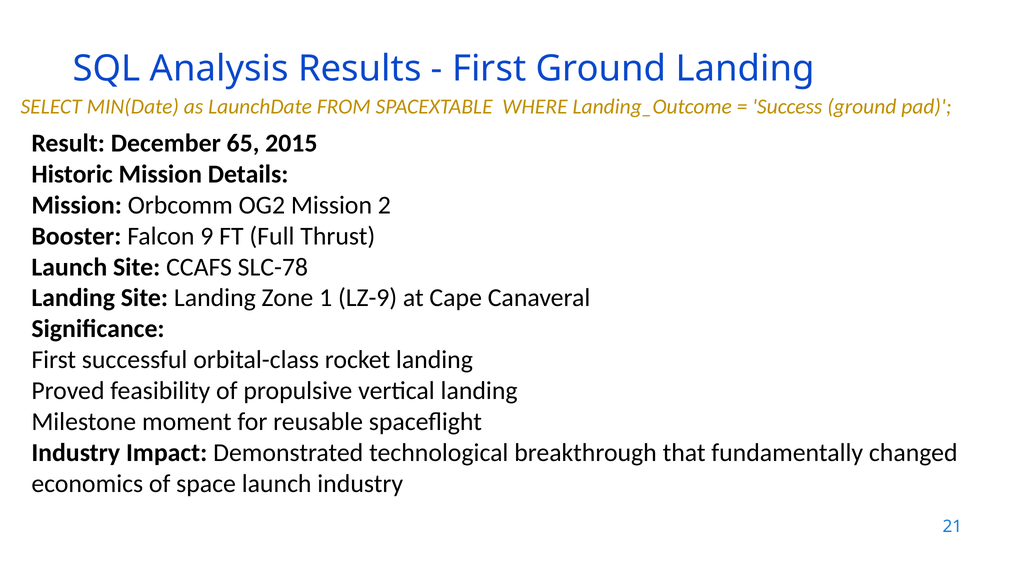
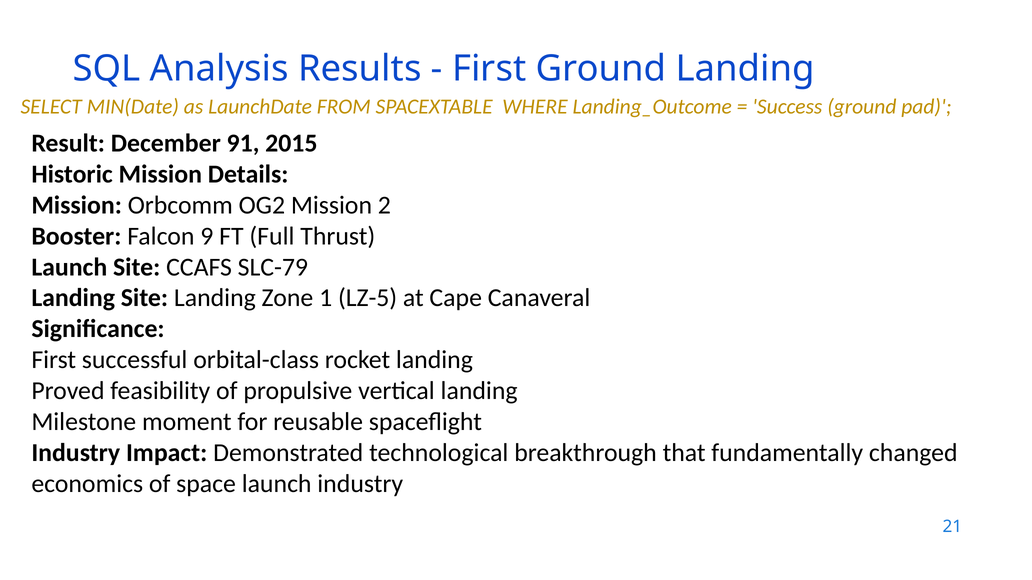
65: 65 -> 91
SLC-78: SLC-78 -> SLC-79
LZ-9: LZ-9 -> LZ-5
